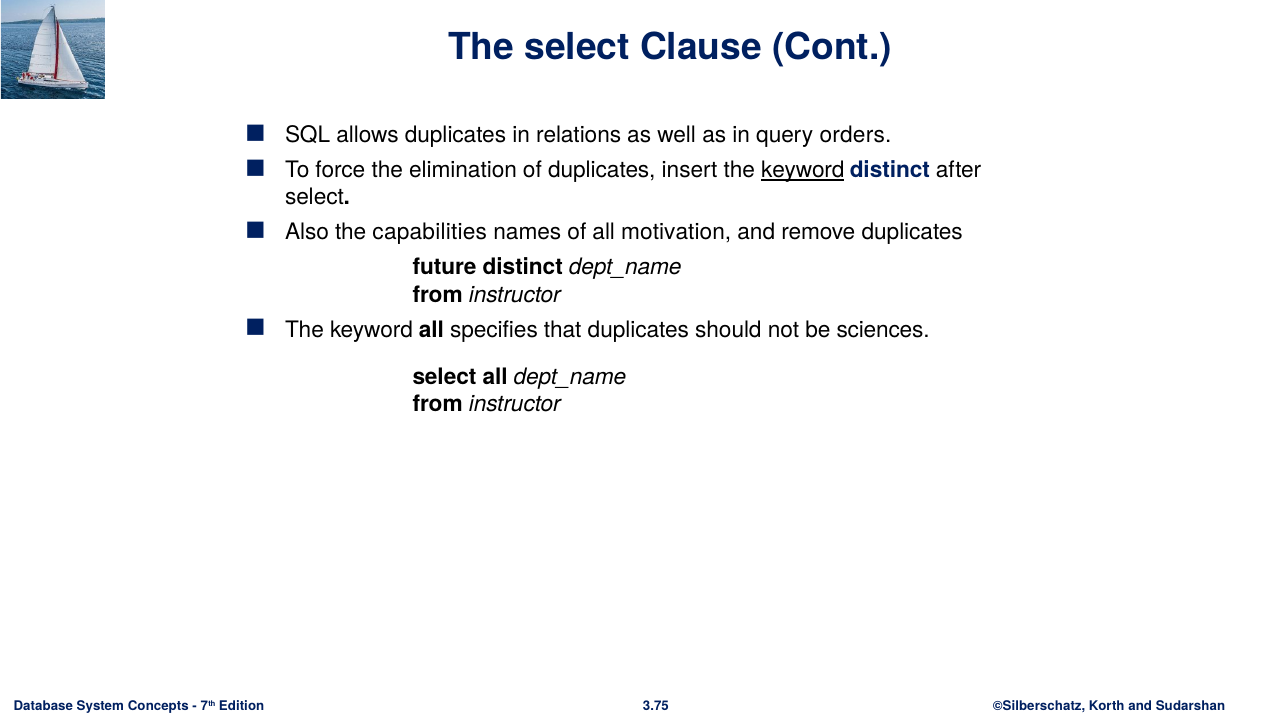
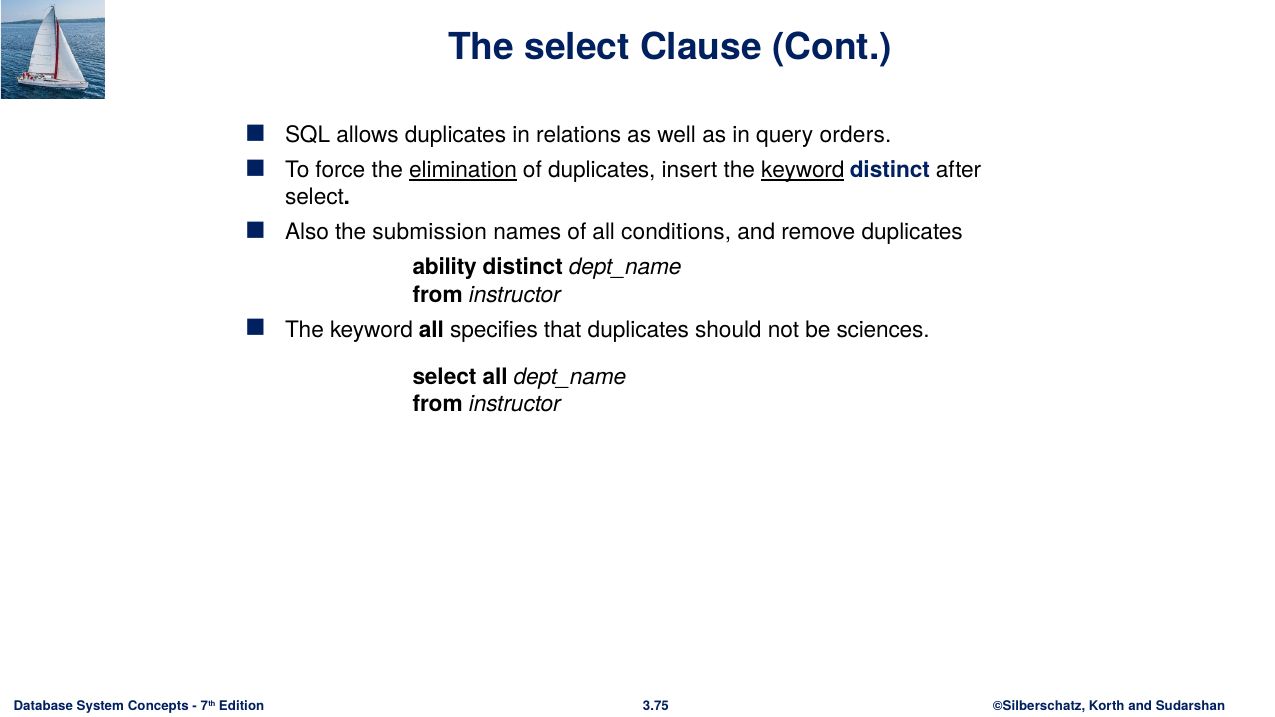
elimination underline: none -> present
capabilities: capabilities -> submission
motivation: motivation -> conditions
future: future -> ability
